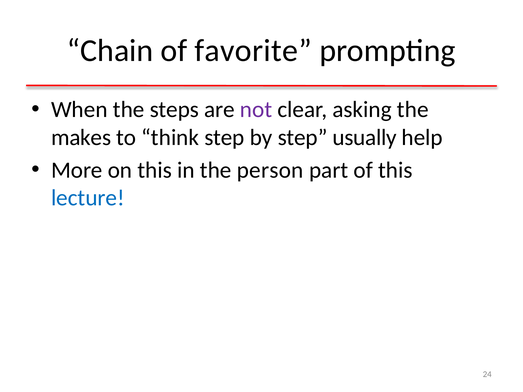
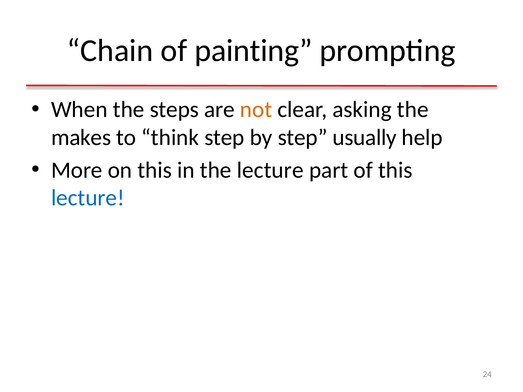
favorite: favorite -> painting
not colour: purple -> orange
the person: person -> lecture
